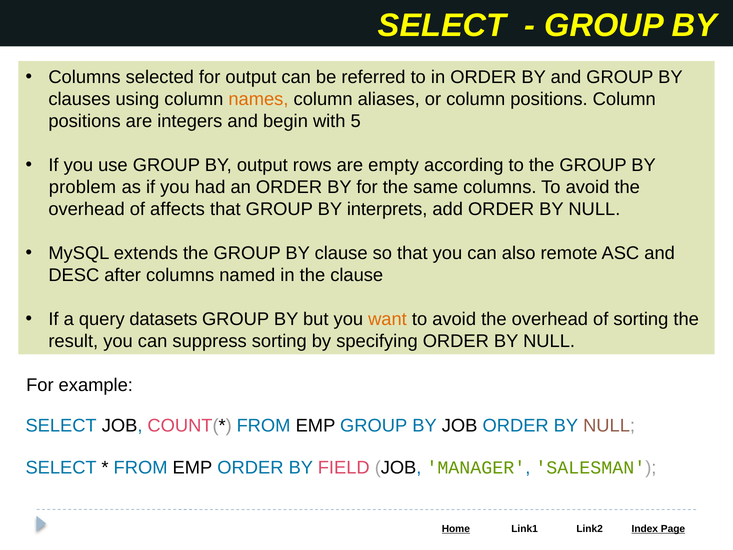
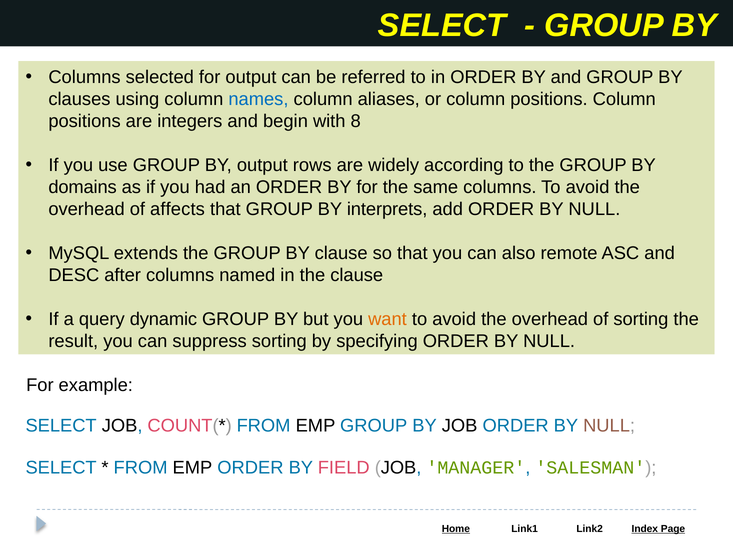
names colour: orange -> blue
5: 5 -> 8
empty: empty -> widely
problem: problem -> domains
datasets: datasets -> dynamic
